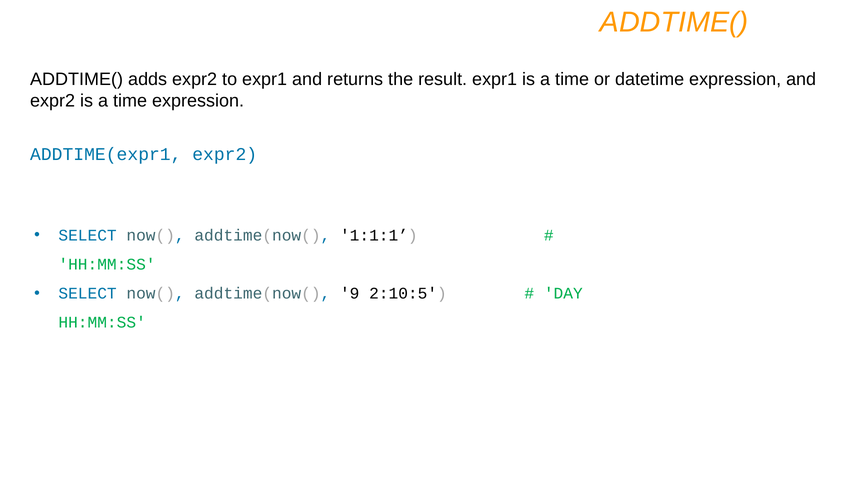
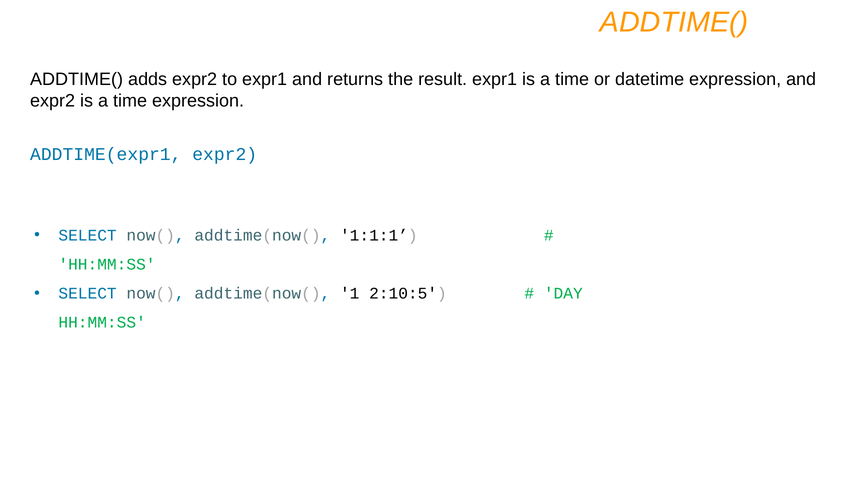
9: 9 -> 1
